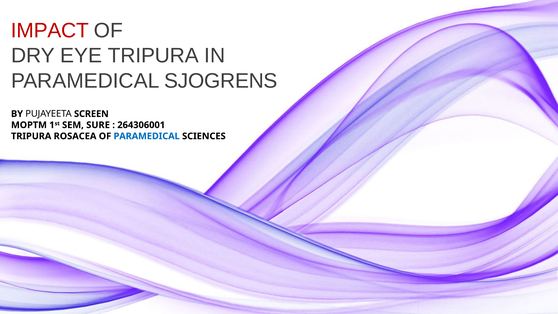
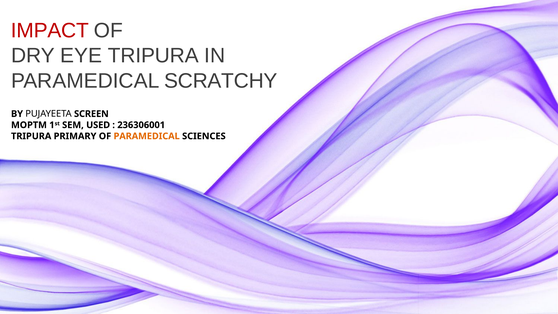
SJOGRENS: SJOGRENS -> SCRATCHY
SURE: SURE -> USED
264306001: 264306001 -> 236306001
ROSACEA: ROSACEA -> PRIMARY
PARAMEDICAL at (147, 136) colour: blue -> orange
